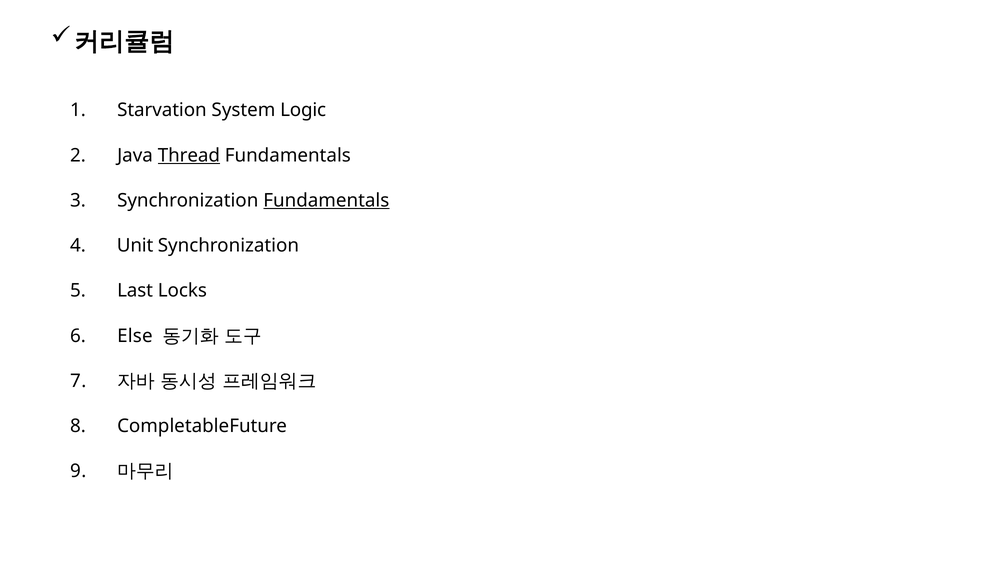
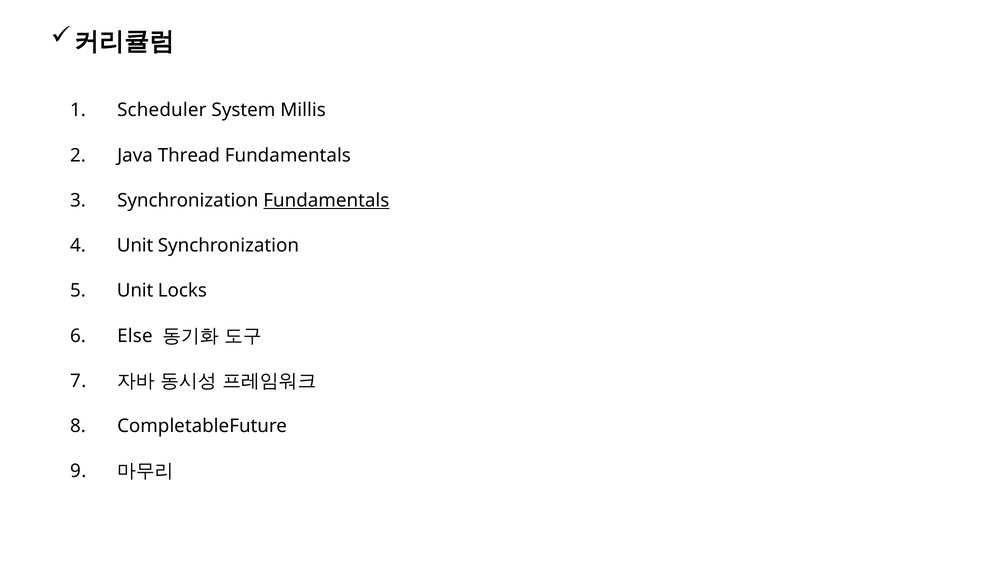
Starvation: Starvation -> Scheduler
Logic: Logic -> Millis
Thread underline: present -> none
Last at (135, 291): Last -> Unit
